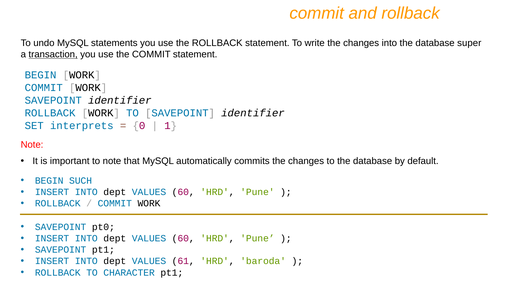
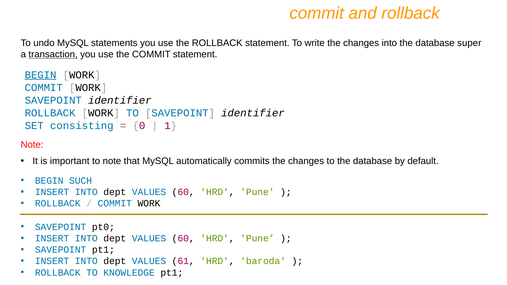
BEGIN at (41, 75) underline: none -> present
interprets: interprets -> consisting
CHARACTER: CHARACTER -> KNOWLEDGE
